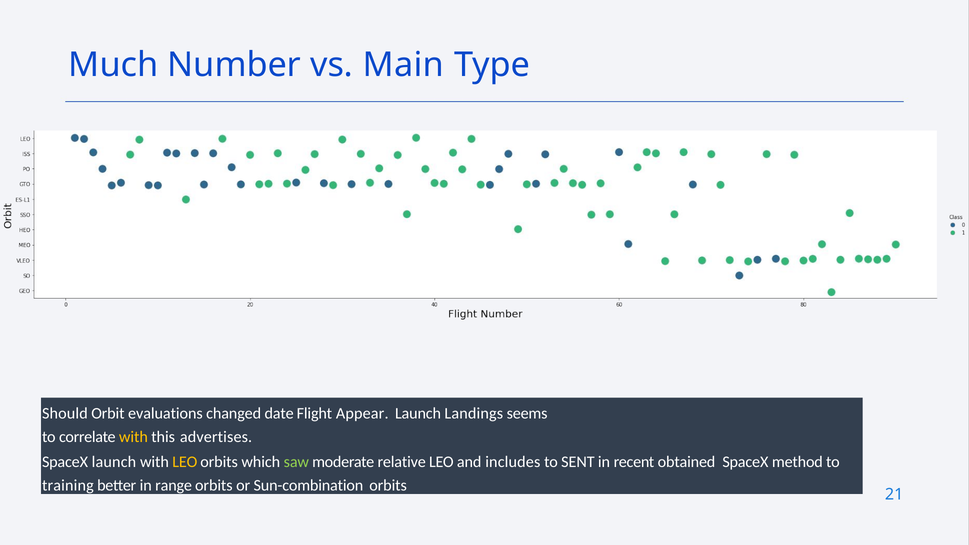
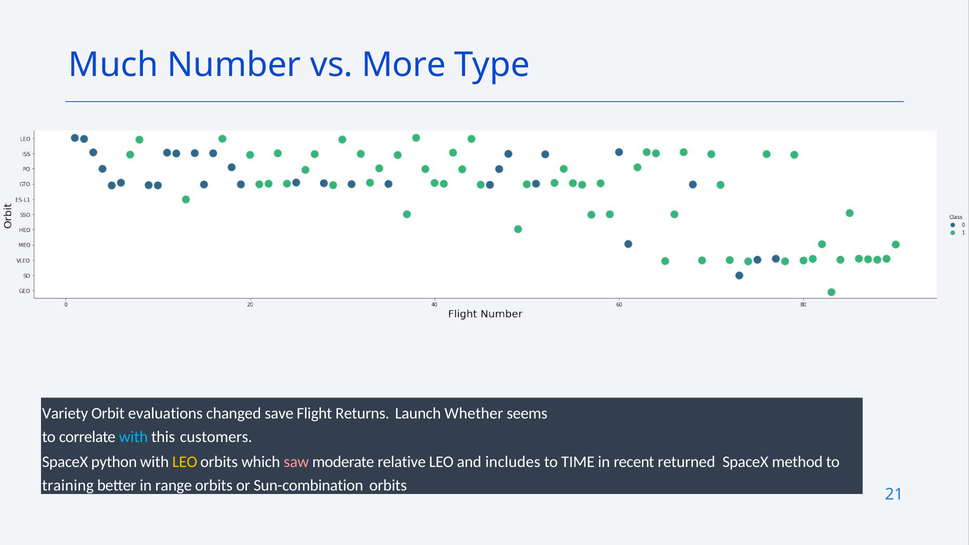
Main: Main -> More
Should: Should -> Variety
date: date -> save
Appear: Appear -> Returns
Landings: Landings -> Whether
with at (133, 437) colour: yellow -> light blue
advertises: advertises -> customers
SpaceX launch: launch -> python
saw colour: light green -> pink
SENT: SENT -> TIME
obtained: obtained -> returned
